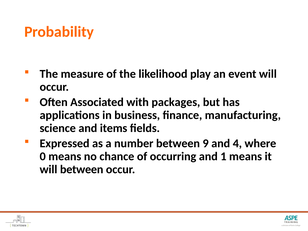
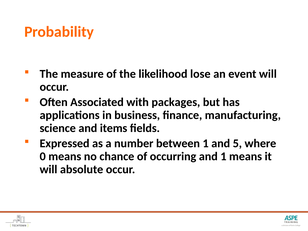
play: play -> lose
between 9: 9 -> 1
4: 4 -> 5
will between: between -> absolute
